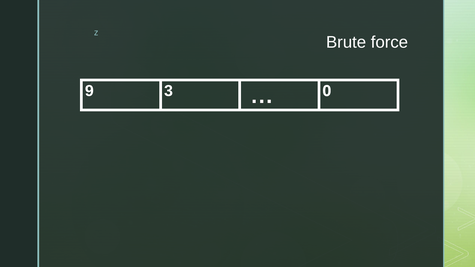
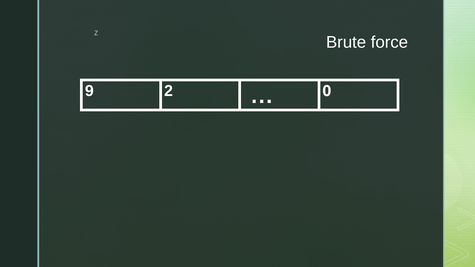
3: 3 -> 2
